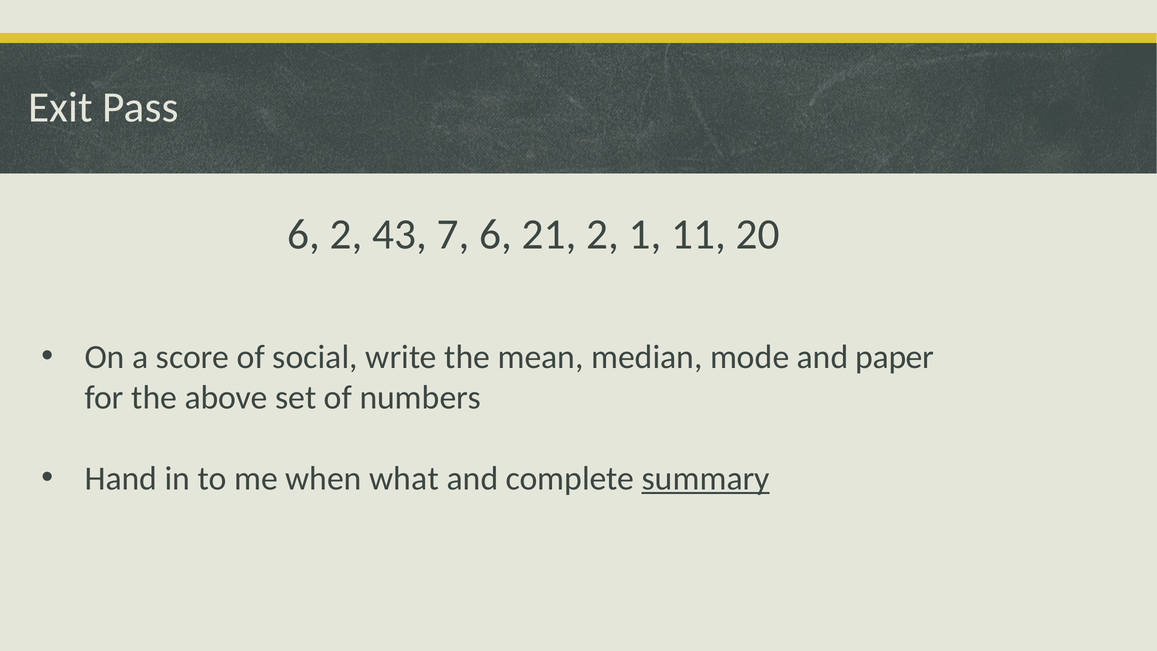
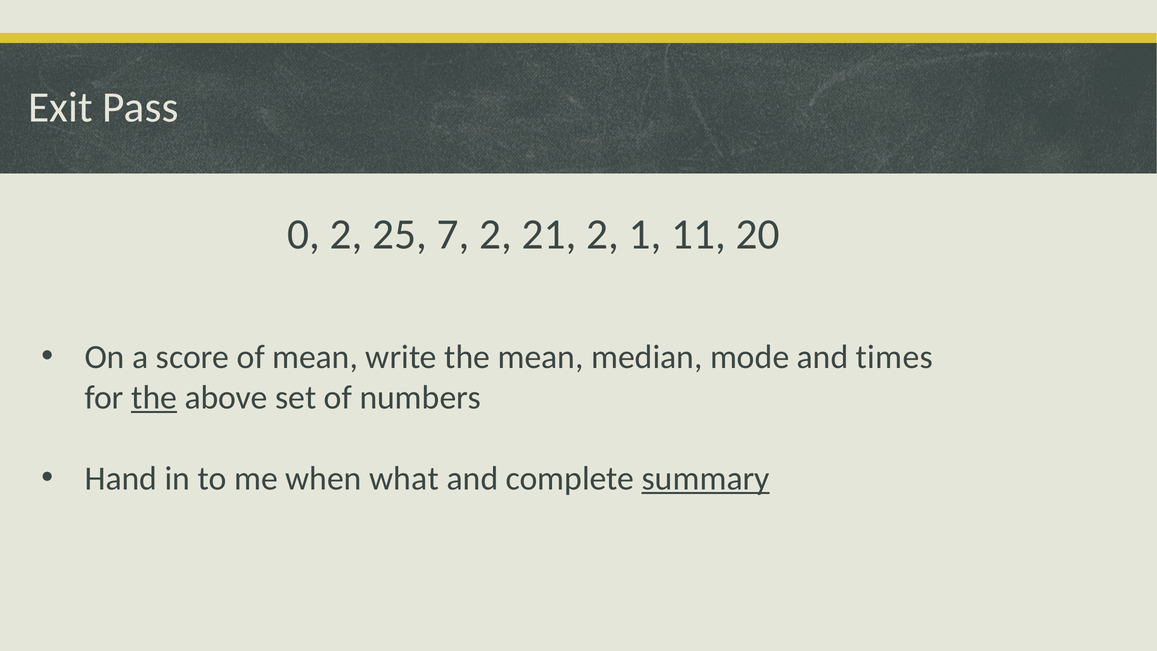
6 at (304, 234): 6 -> 0
43: 43 -> 25
7 6: 6 -> 2
of social: social -> mean
paper: paper -> times
the at (154, 398) underline: none -> present
